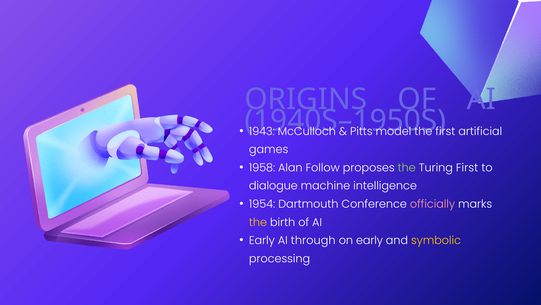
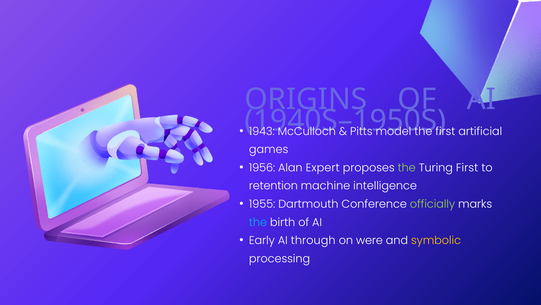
1958: 1958 -> 1956
Follow: Follow -> Expert
dialogue: dialogue -> retention
1954: 1954 -> 1955
officially colour: pink -> light green
the at (258, 222) colour: yellow -> light blue
on early: early -> were
